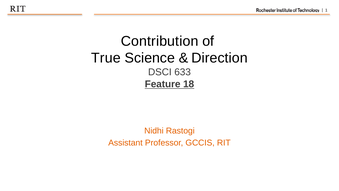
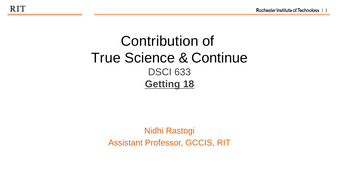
Direction: Direction -> Continue
Feature: Feature -> Getting
